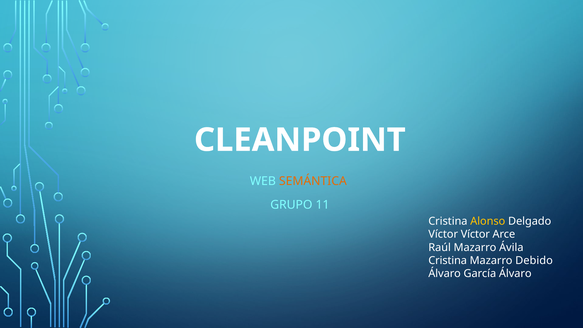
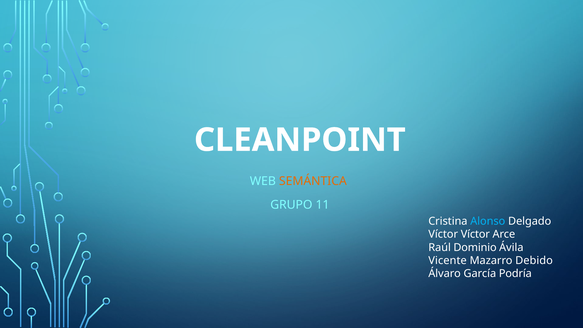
Alonso colour: yellow -> light blue
Raúl Mazarro: Mazarro -> Dominio
Cristina at (448, 260): Cristina -> Vicente
García Álvaro: Álvaro -> Podría
